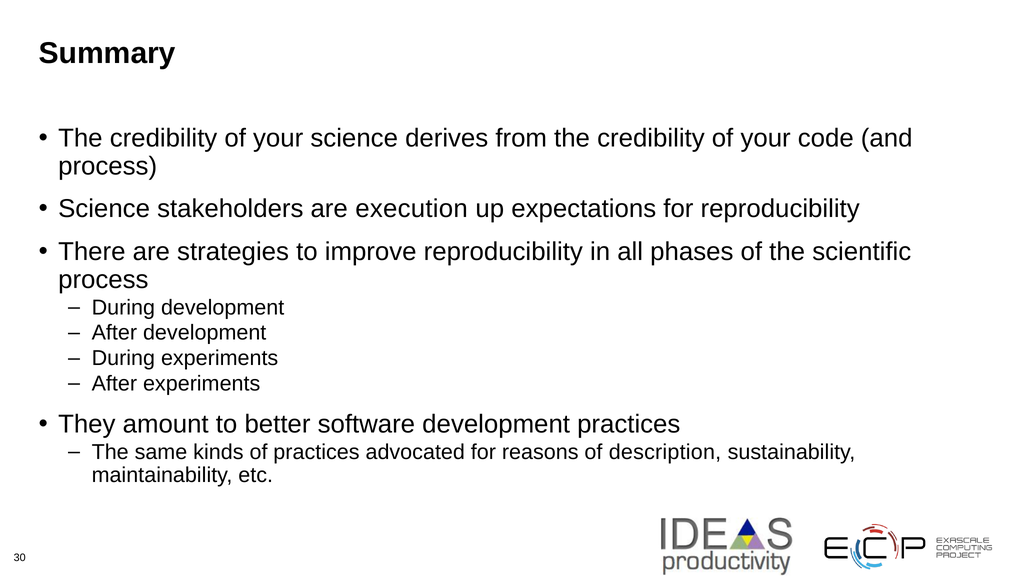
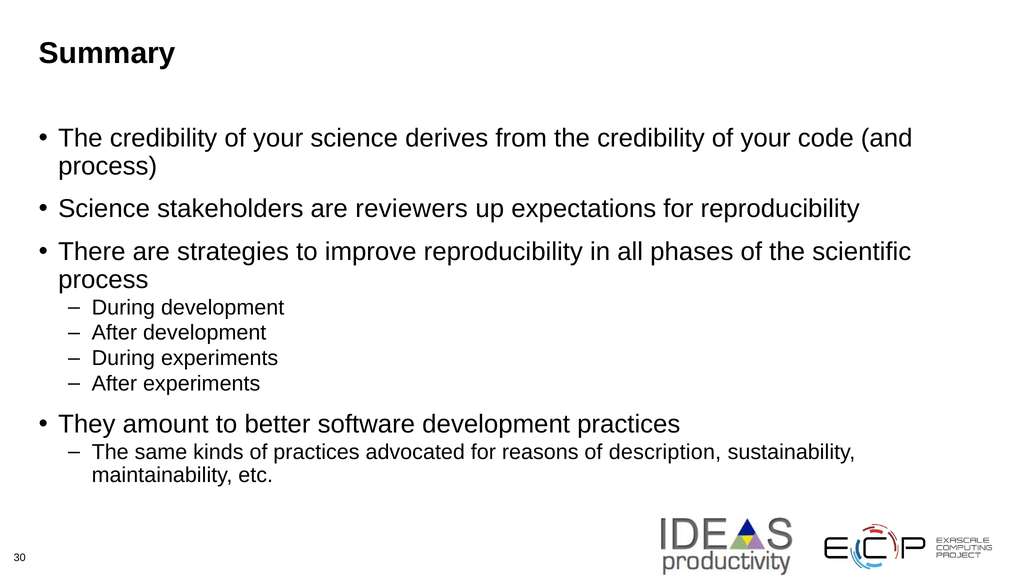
execution: execution -> reviewers
